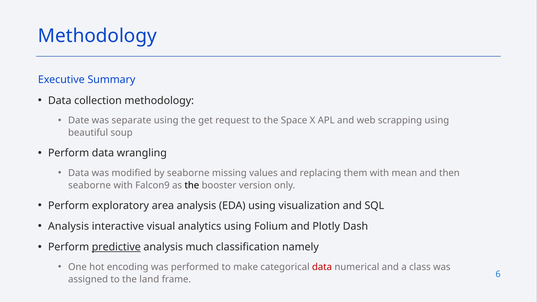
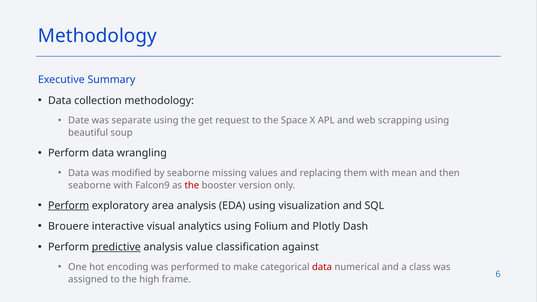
the at (192, 185) colour: black -> red
Perform at (69, 206) underline: none -> present
Analysis at (69, 226): Analysis -> Brouere
much: much -> value
namely: namely -> against
land: land -> high
